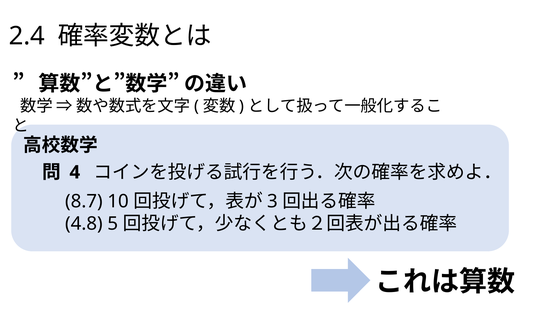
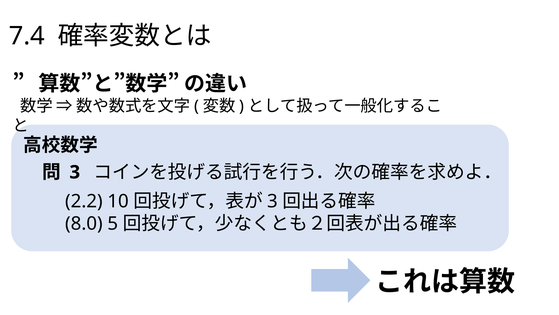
2.4: 2.4 -> 7.4
4 at (75, 172): 4 -> 3
8.7: 8.7 -> 2.2
4.8: 4.8 -> 8.0
